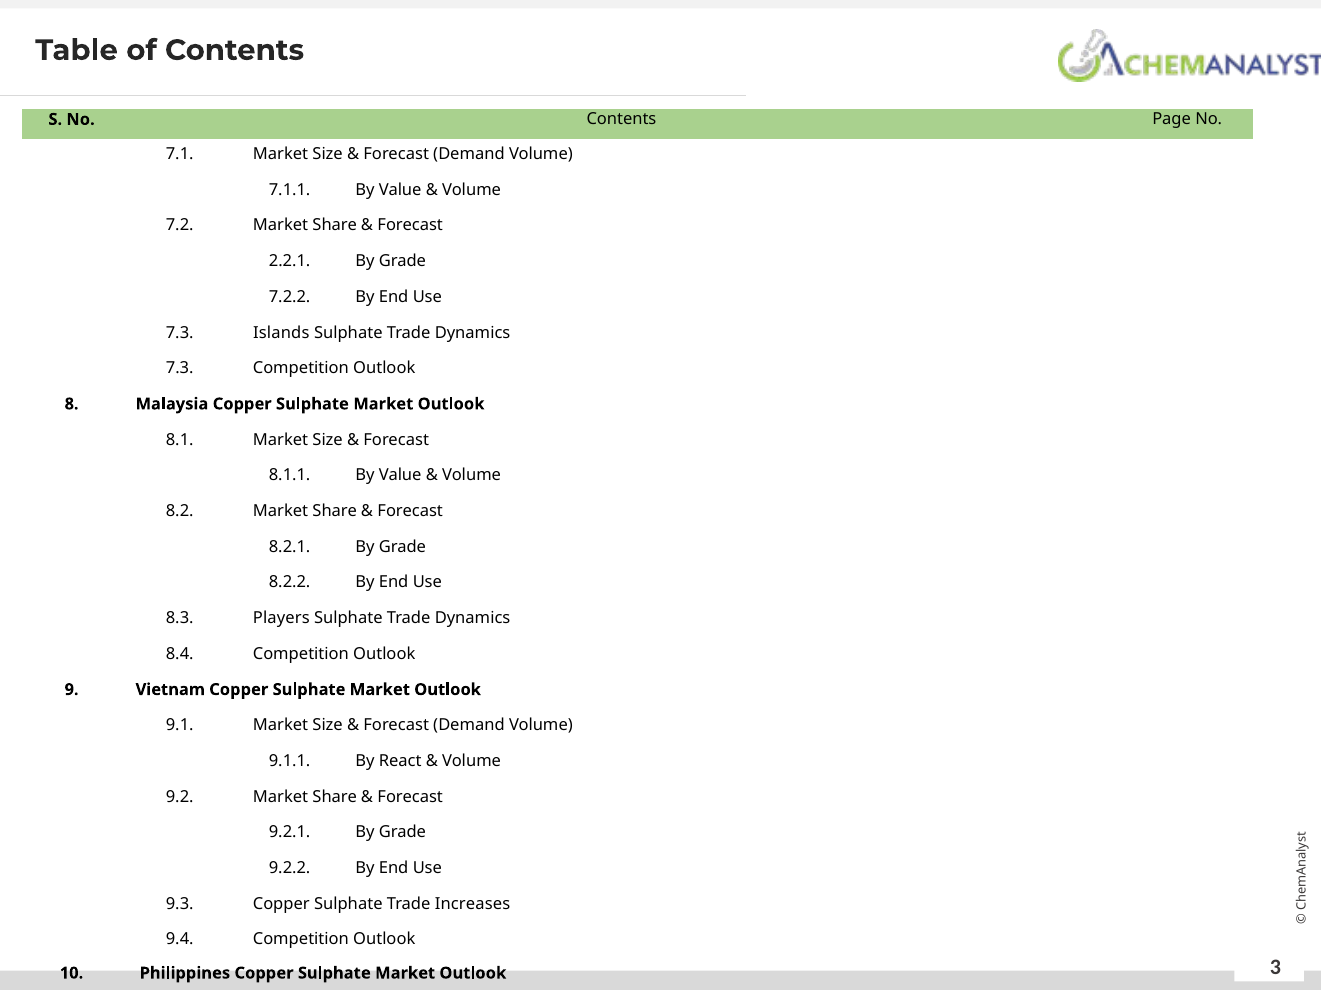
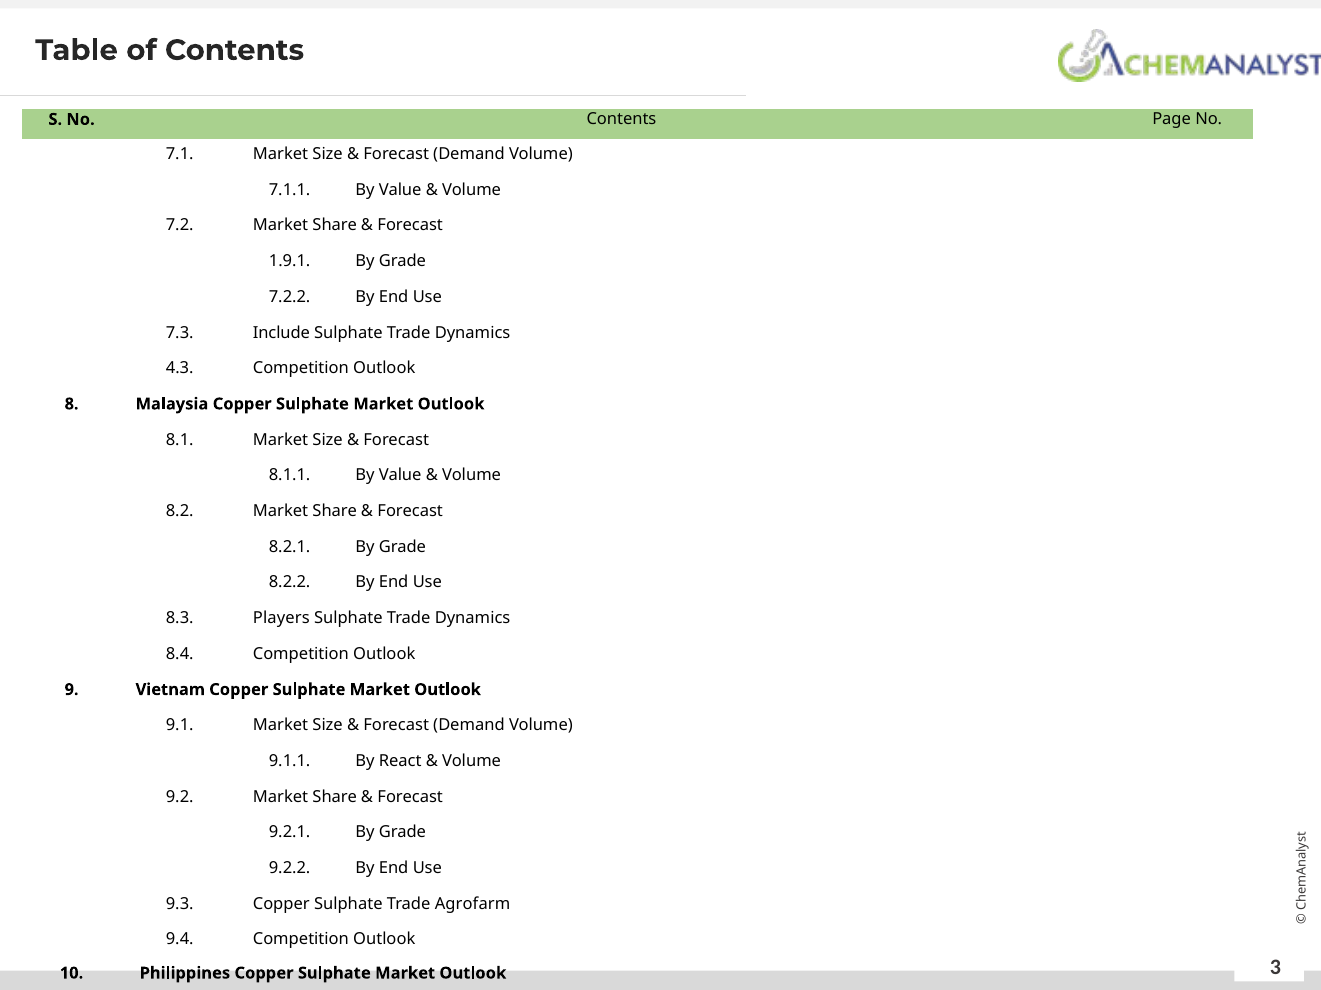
2.2.1: 2.2.1 -> 1.9.1
Islands: Islands -> Include
7.3 at (180, 369): 7.3 -> 4.3
Increases: Increases -> Agrofarm
